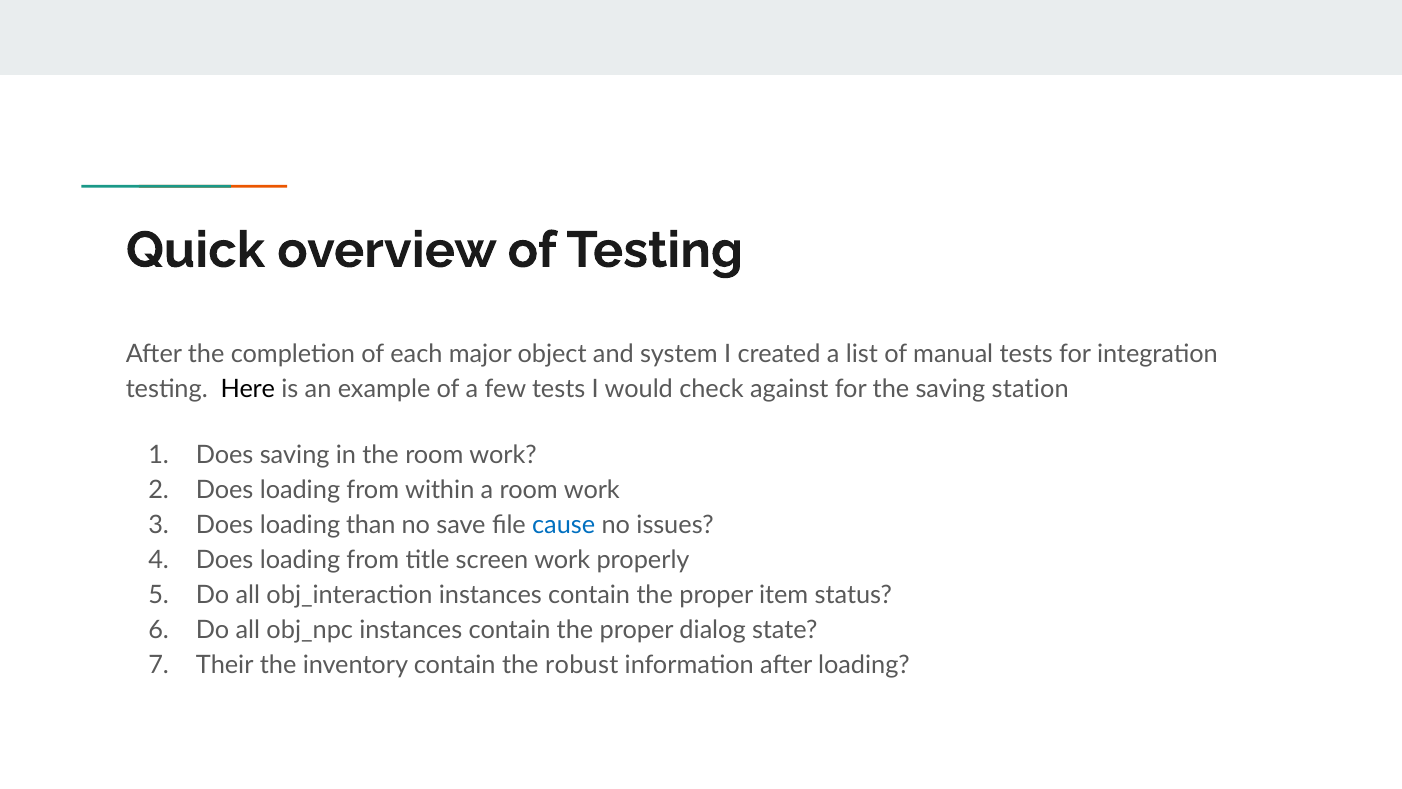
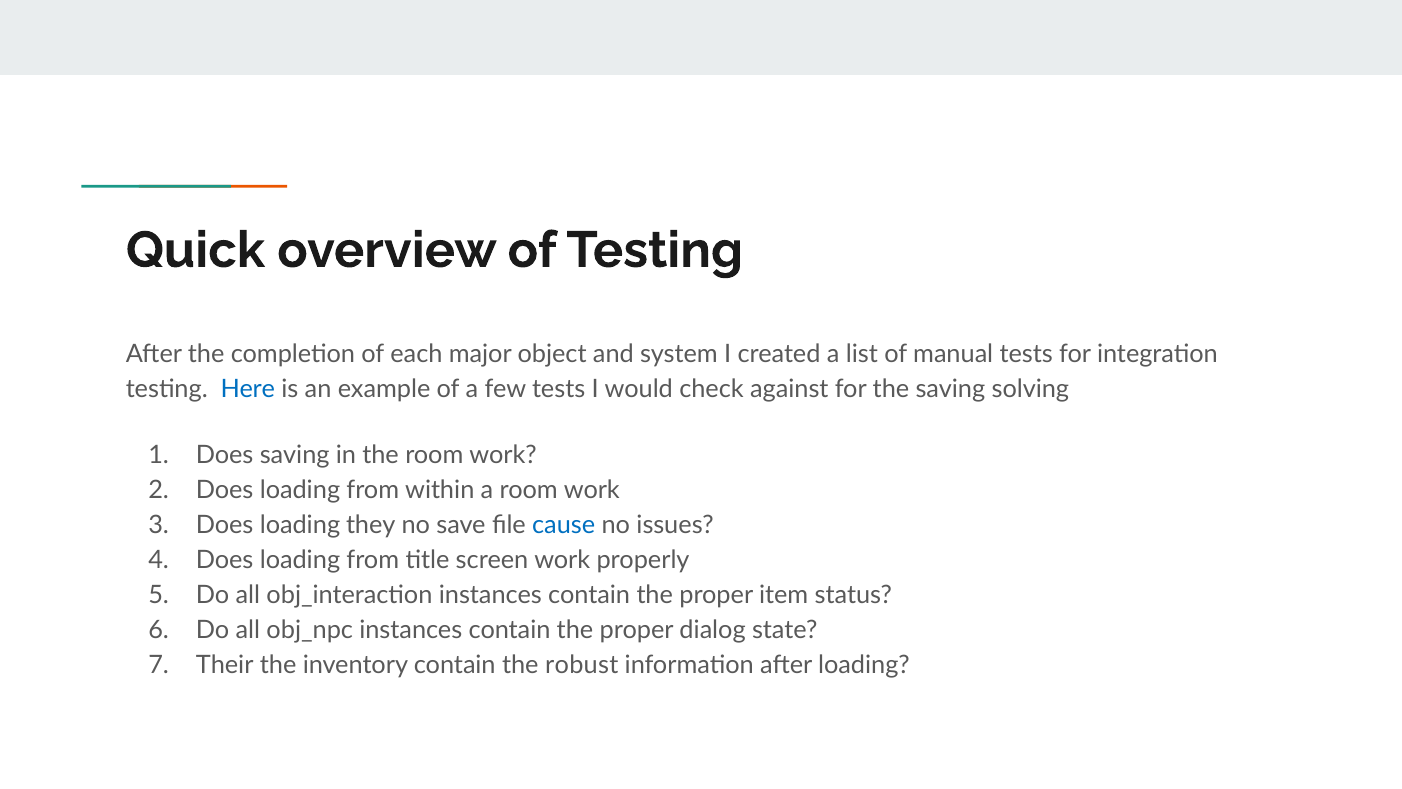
Here colour: black -> blue
station: station -> solving
than: than -> they
